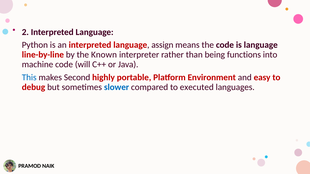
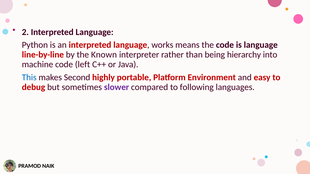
assign: assign -> works
functions: functions -> hierarchy
will: will -> left
slower colour: blue -> purple
executed: executed -> following
